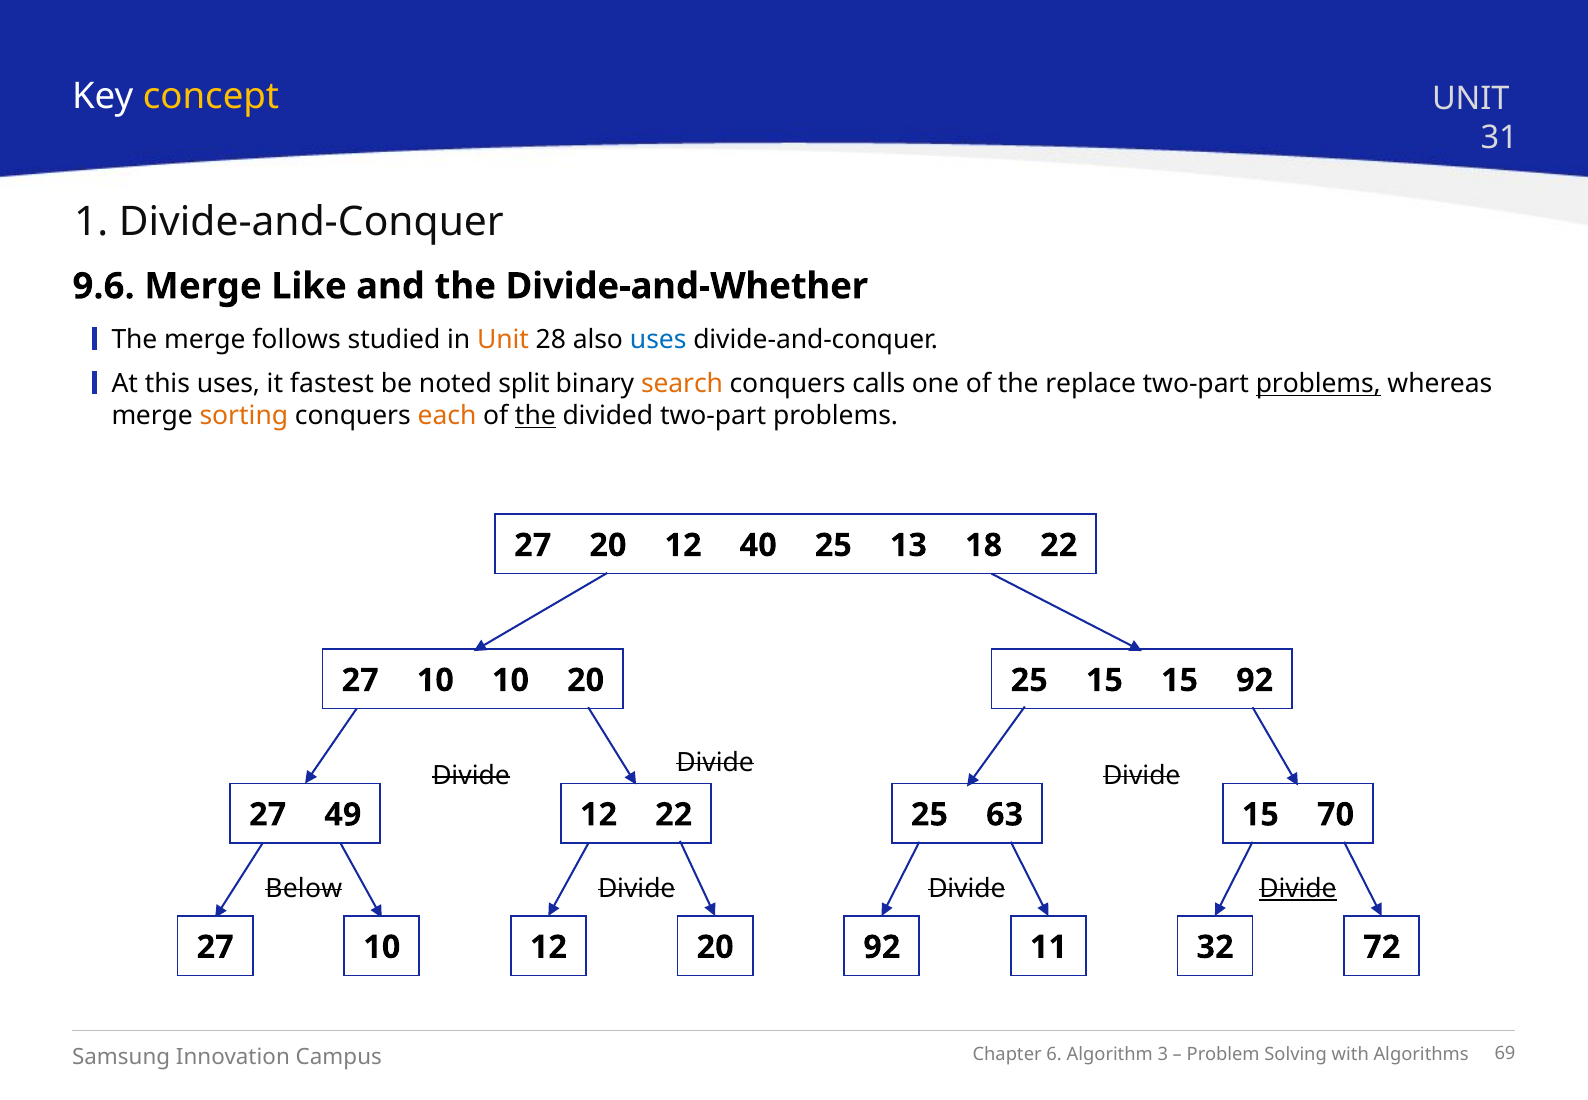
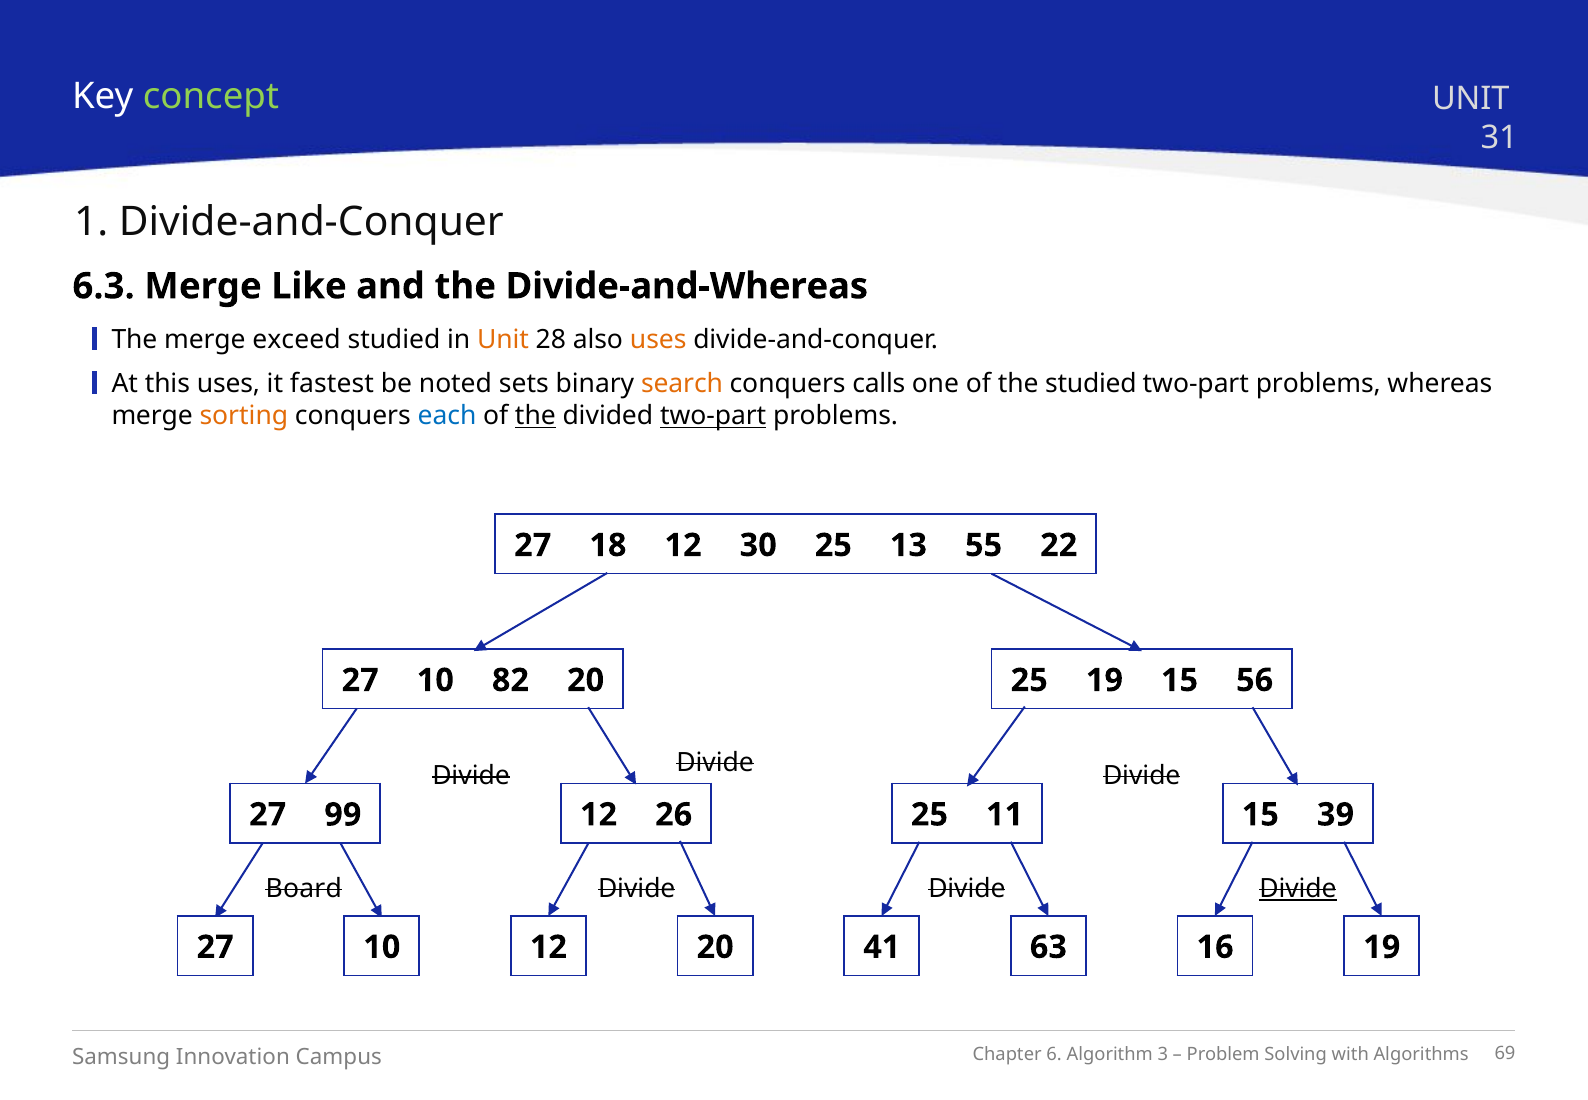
concept colour: yellow -> light green
9.6: 9.6 -> 6.3
Divide-and-Whether: Divide-and-Whether -> Divide-and-Whereas
follows: follows -> exceed
uses at (658, 340) colour: blue -> orange
split: split -> sets
the replace: replace -> studied
problems at (1318, 384) underline: present -> none
each colour: orange -> blue
two-part at (713, 416) underline: none -> present
27 20: 20 -> 18
40: 40 -> 30
18: 18 -> 55
10 10: 10 -> 82
25 15: 15 -> 19
15 92: 92 -> 56
49: 49 -> 99
12 22: 22 -> 26
63: 63 -> 11
70: 70 -> 39
Below: Below -> Board
27 92: 92 -> 41
11: 11 -> 63
32: 32 -> 16
20 72: 72 -> 19
